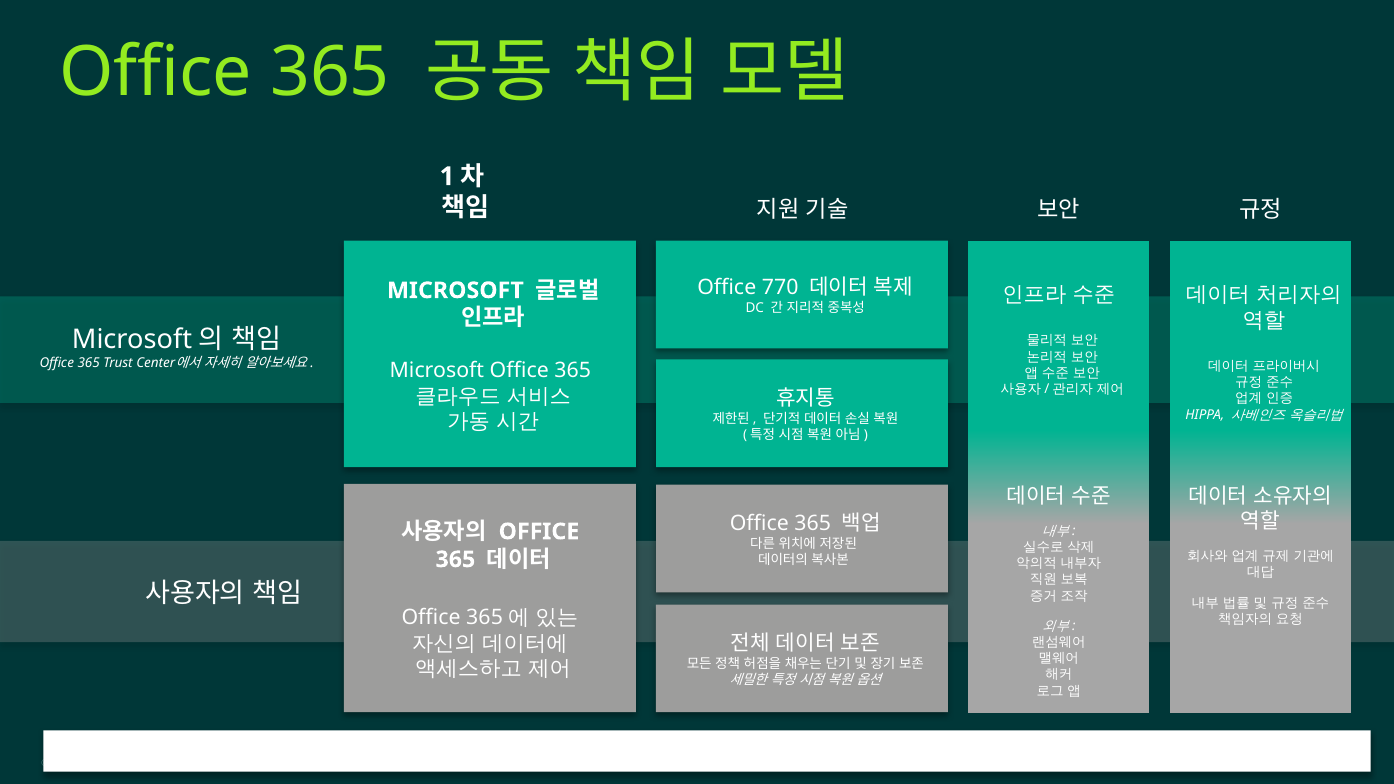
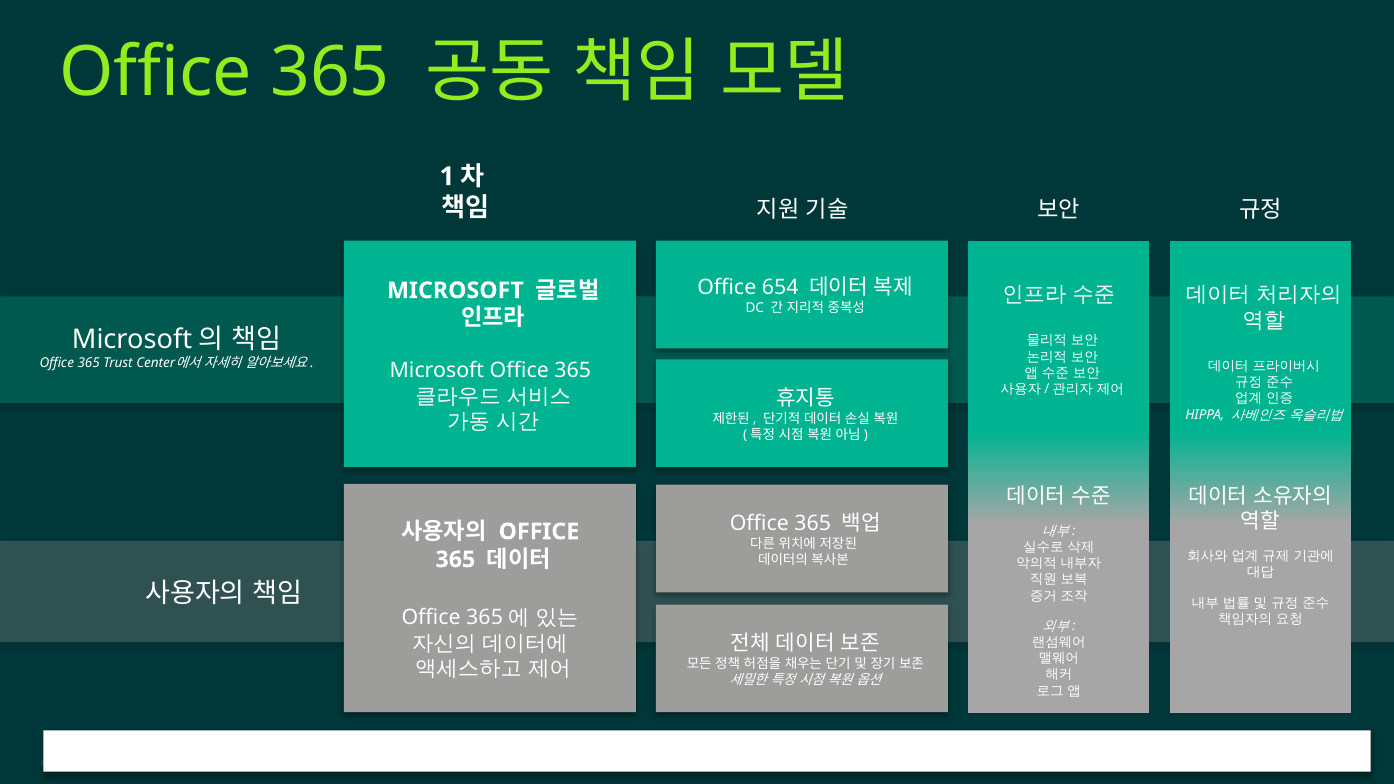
770: 770 -> 654
